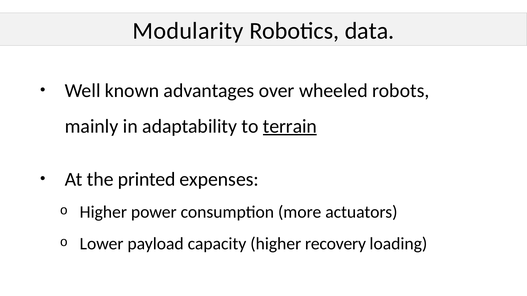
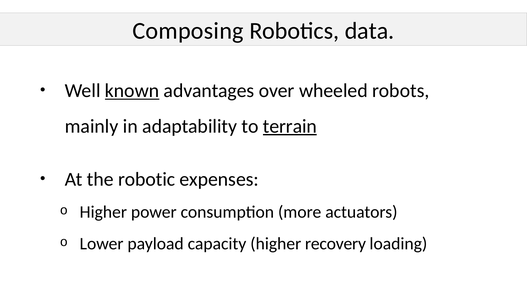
Modularity: Modularity -> Composing
known underline: none -> present
printed: printed -> robotic
